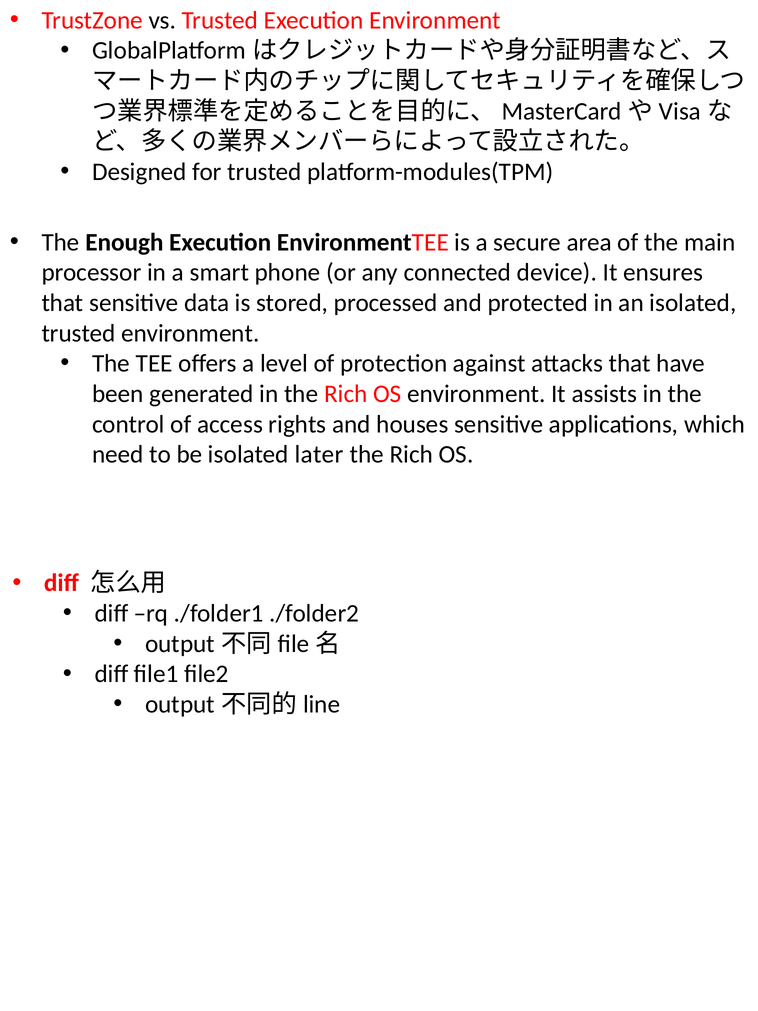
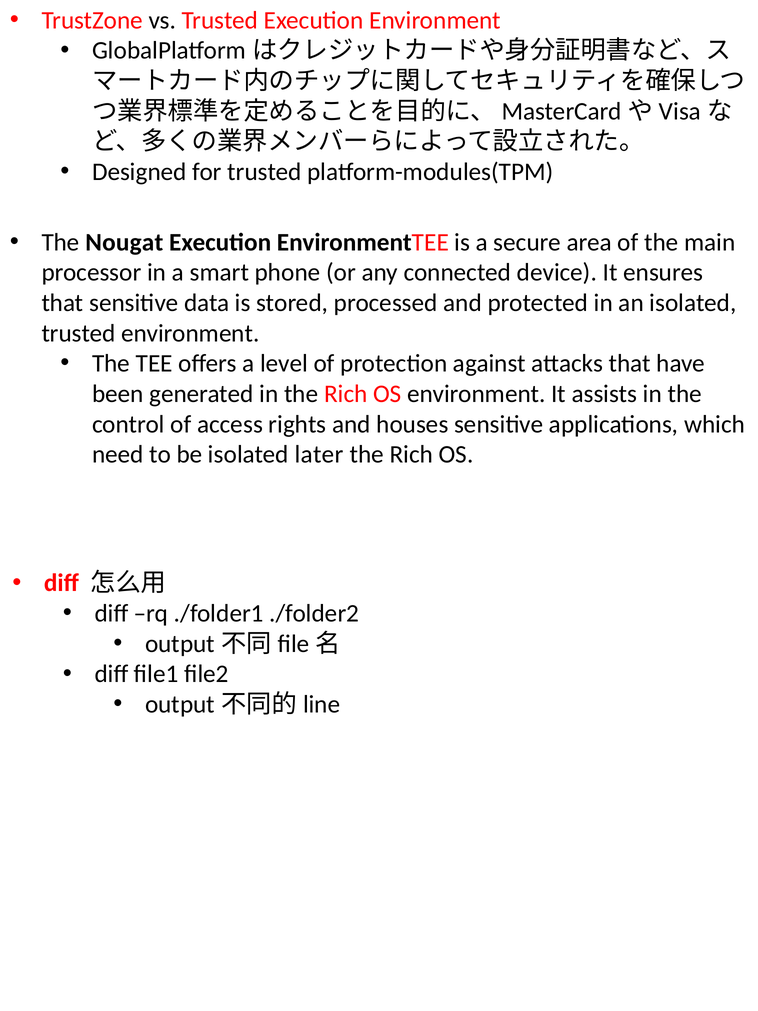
Enough: Enough -> Nougat
